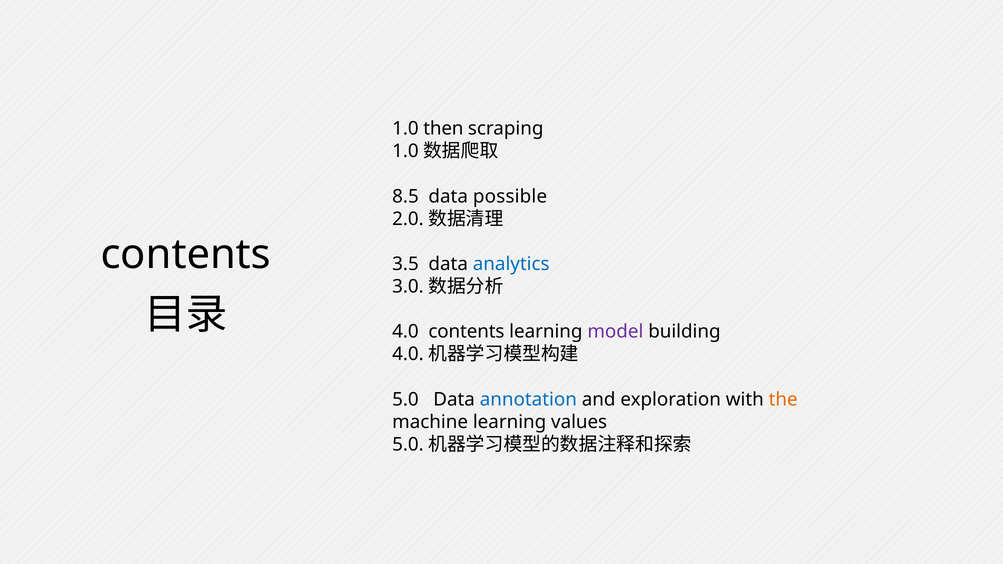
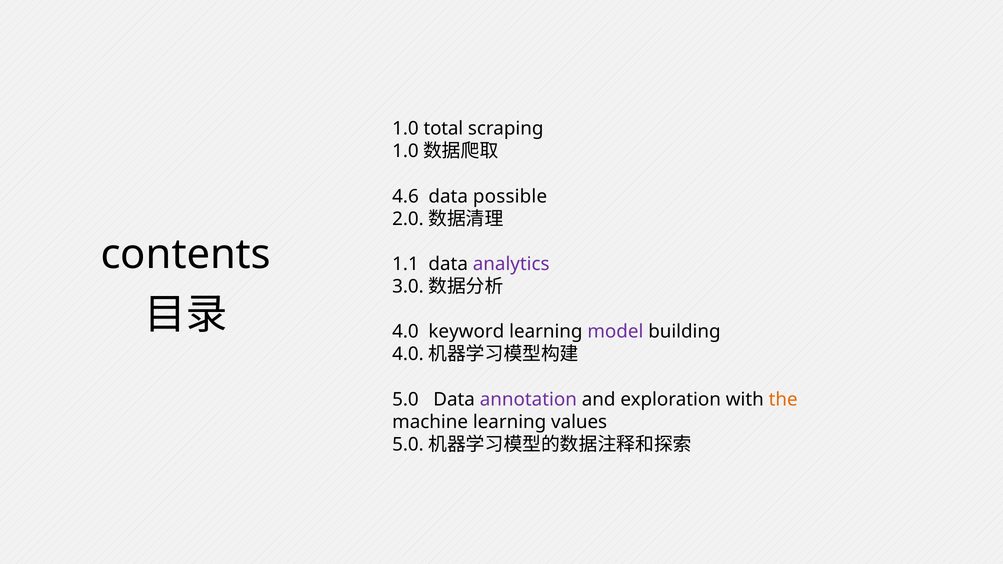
then: then -> total
8.5: 8.5 -> 4.6
3.5: 3.5 -> 1.1
analytics colour: blue -> purple
4.0 contents: contents -> keyword
annotation colour: blue -> purple
